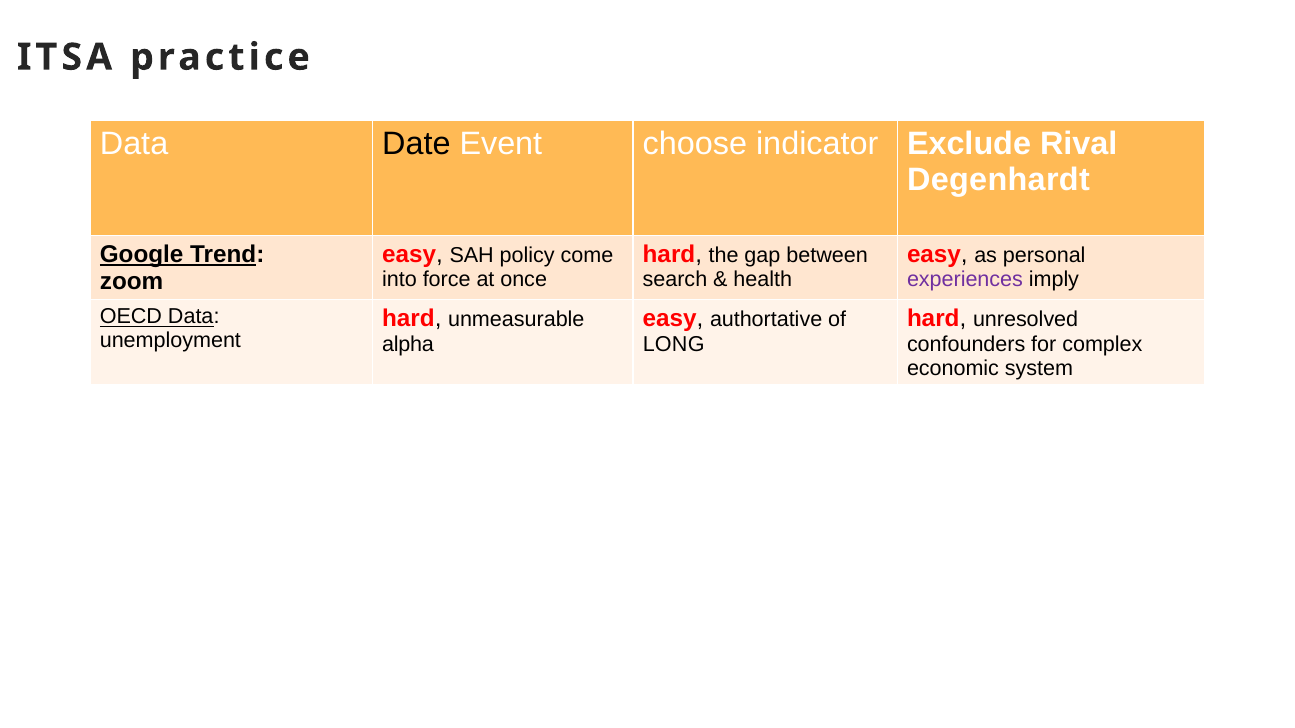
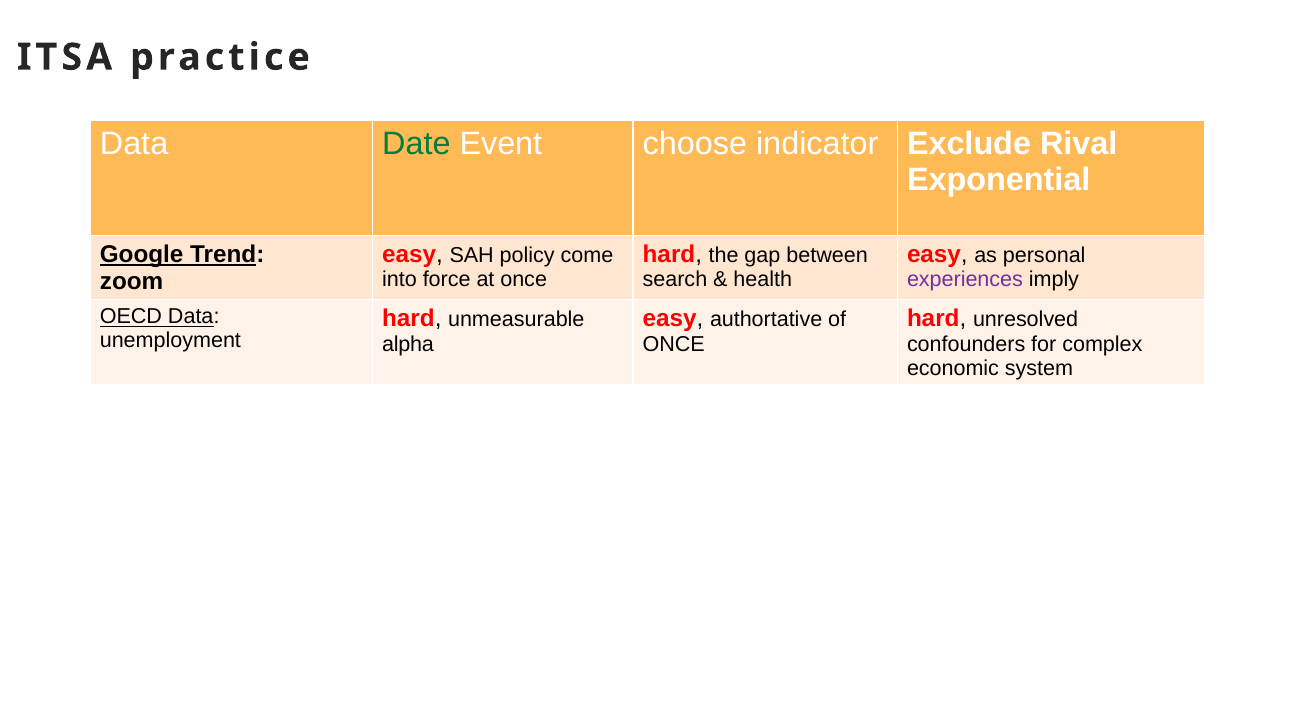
Date colour: black -> green
Degenhardt: Degenhardt -> Exponential
LONG at (674, 344): LONG -> ONCE
